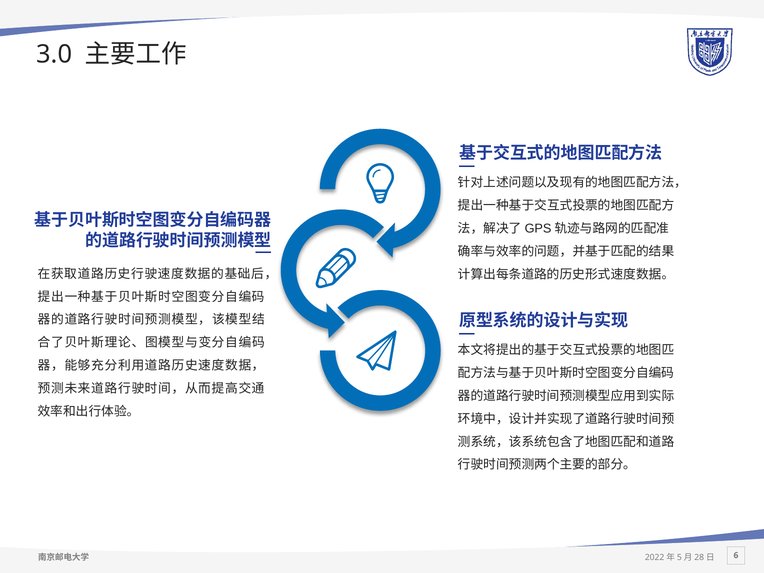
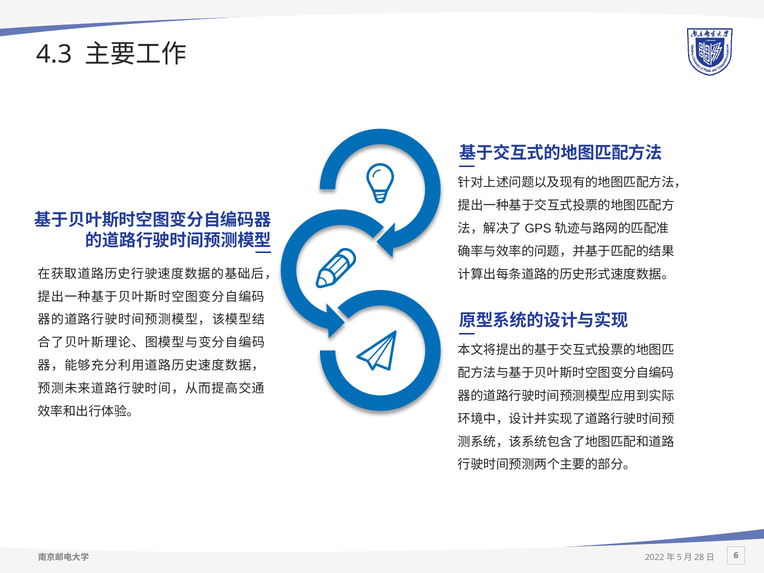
3.0: 3.0 -> 4.3
